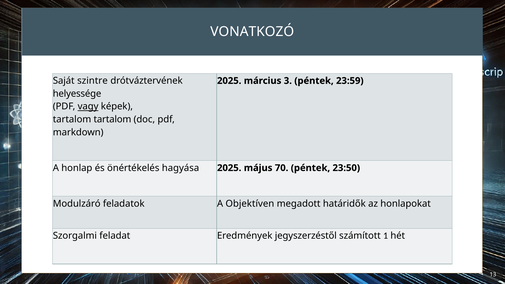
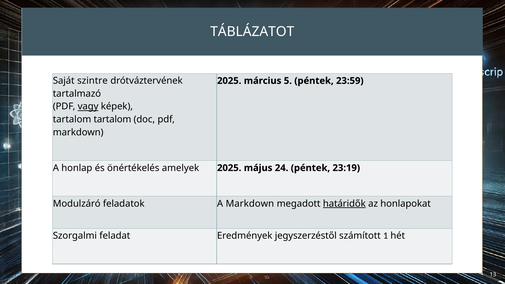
VONATKOZÓ: VONATKOZÓ -> TÁBLÁZATOT
3: 3 -> 5
helyessége: helyessége -> tartalmazó
hagyása: hagyása -> amelyek
70: 70 -> 24
23:50: 23:50 -> 23:19
A Objektíven: Objektíven -> Markdown
határidők underline: none -> present
